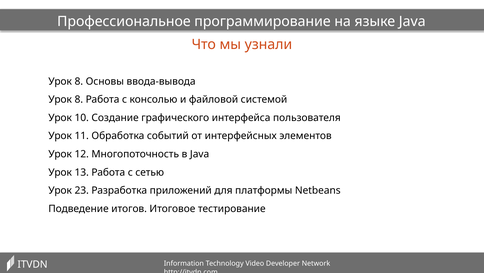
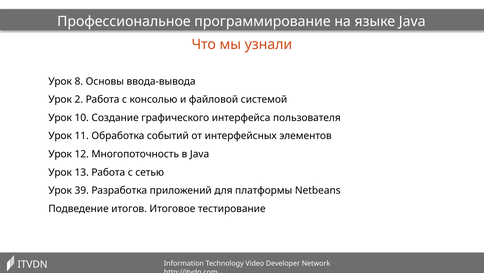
8 at (79, 99): 8 -> 2
23: 23 -> 39
